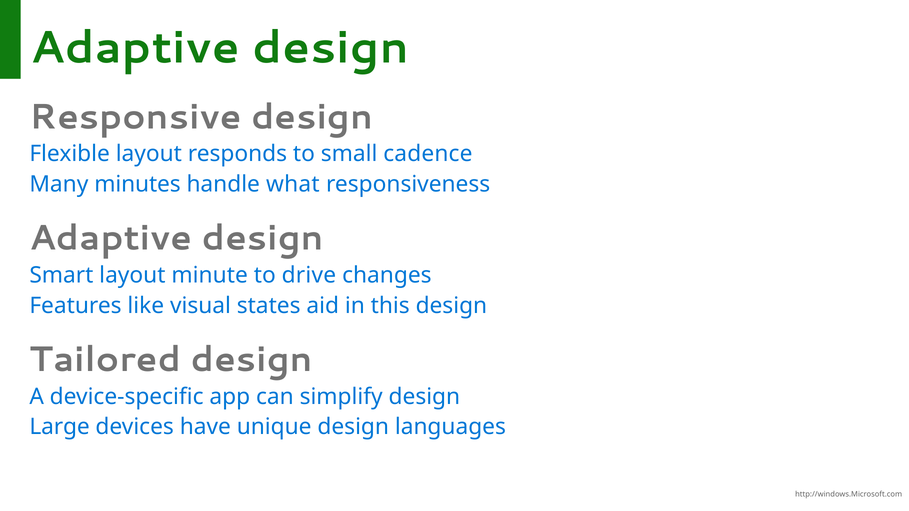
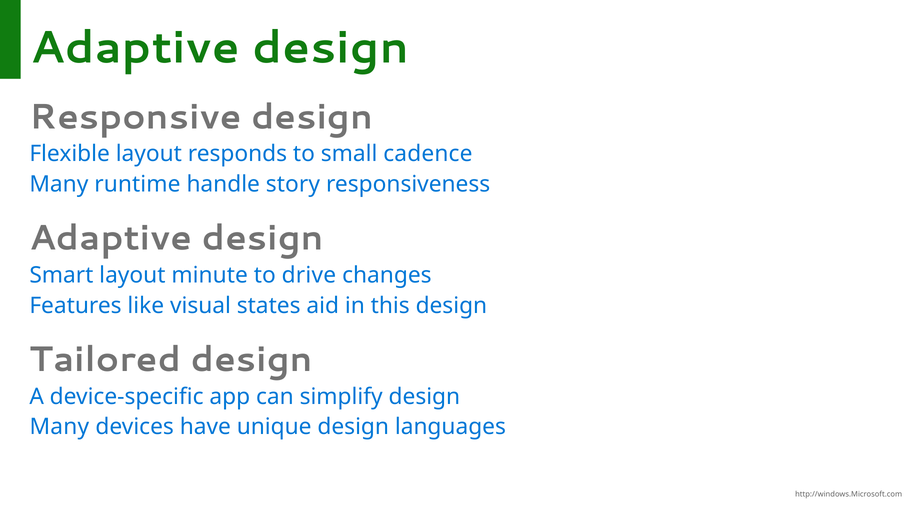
minutes: minutes -> runtime
what: what -> story
Large at (60, 427): Large -> Many
